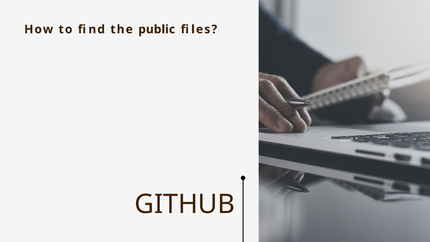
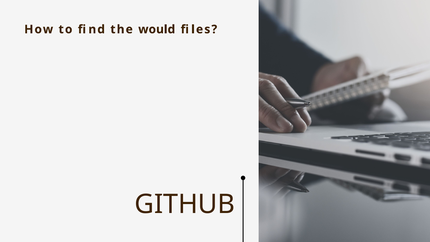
public: public -> would
